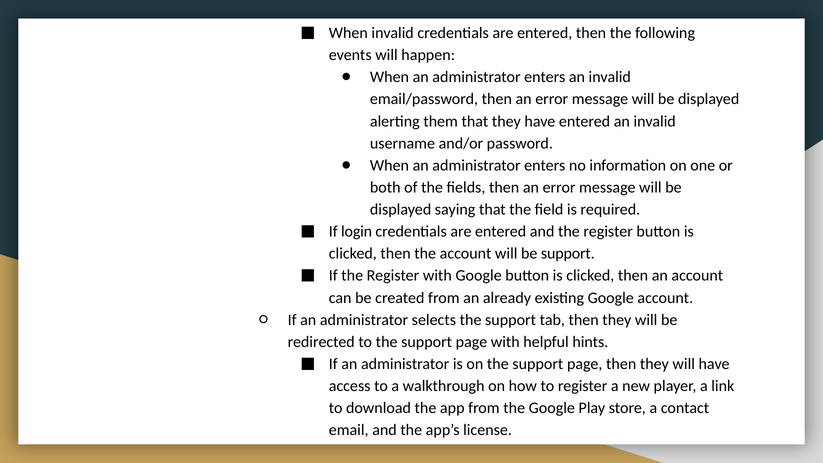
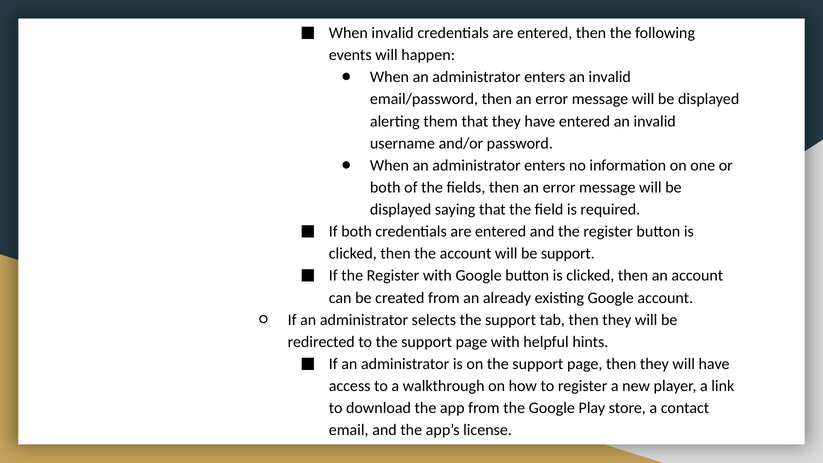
If login: login -> both
